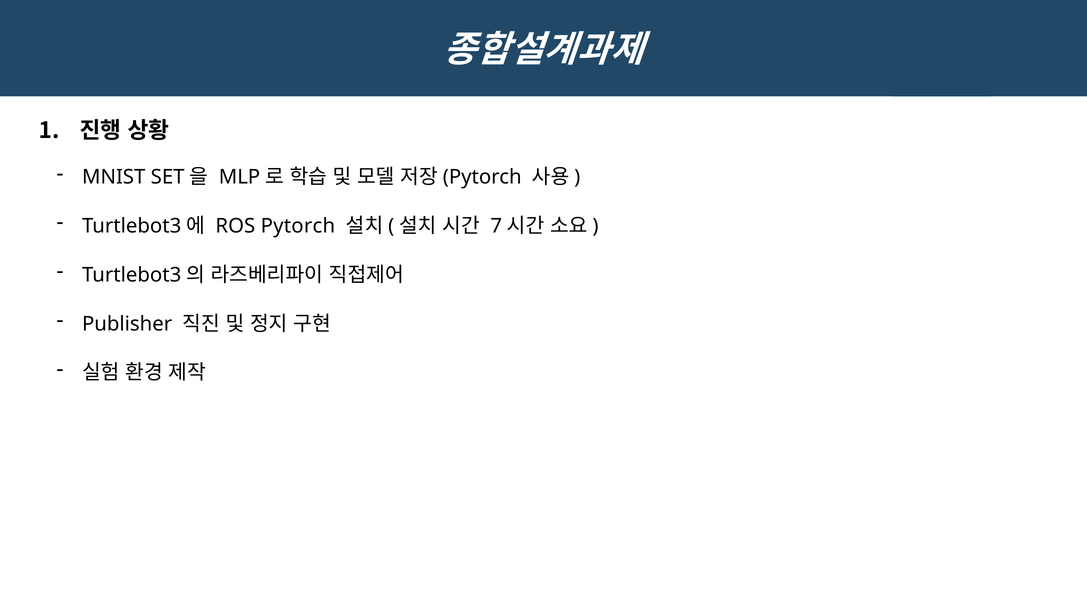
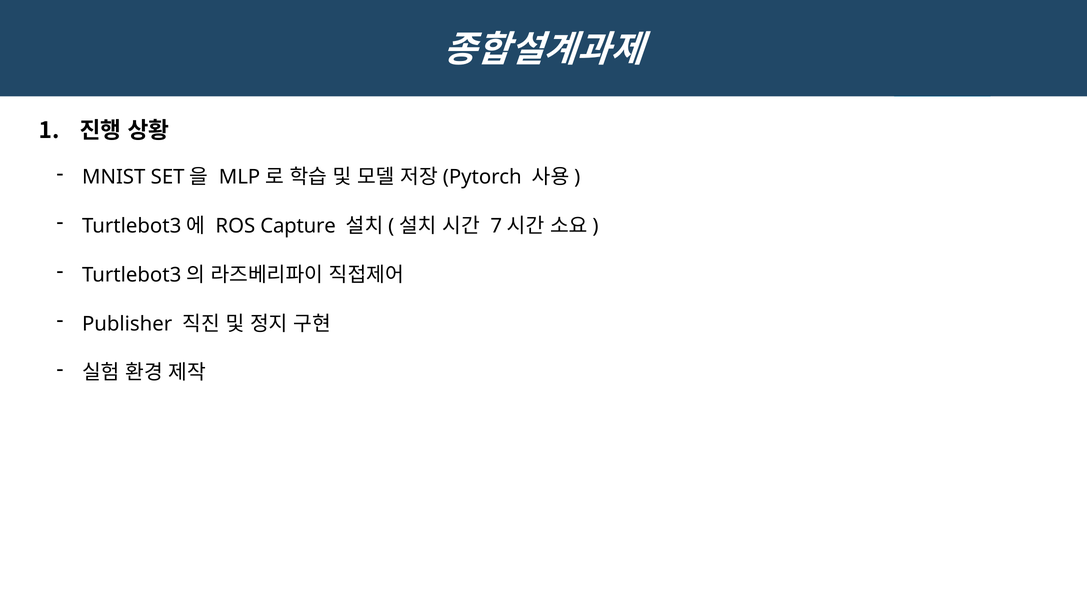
Pytorch: Pytorch -> Capture
